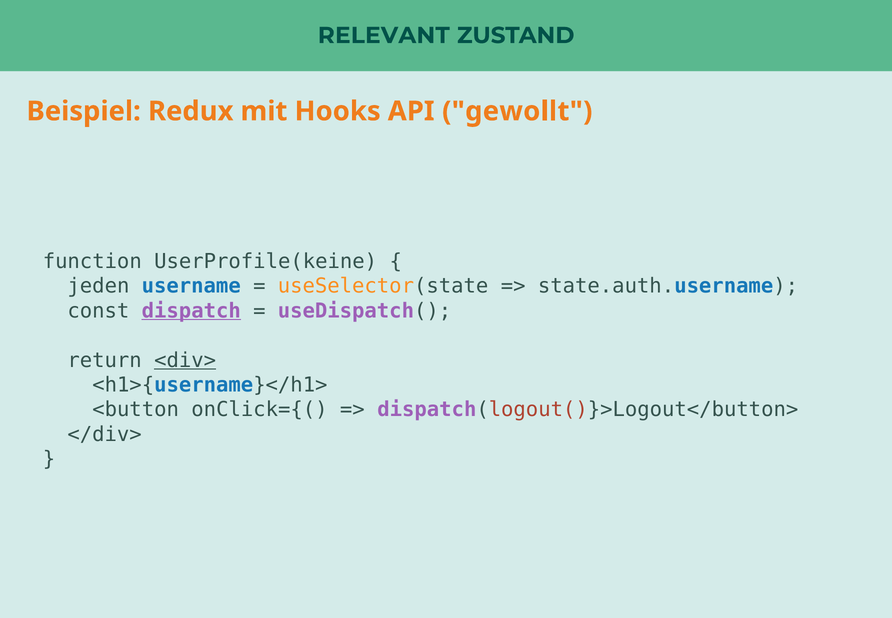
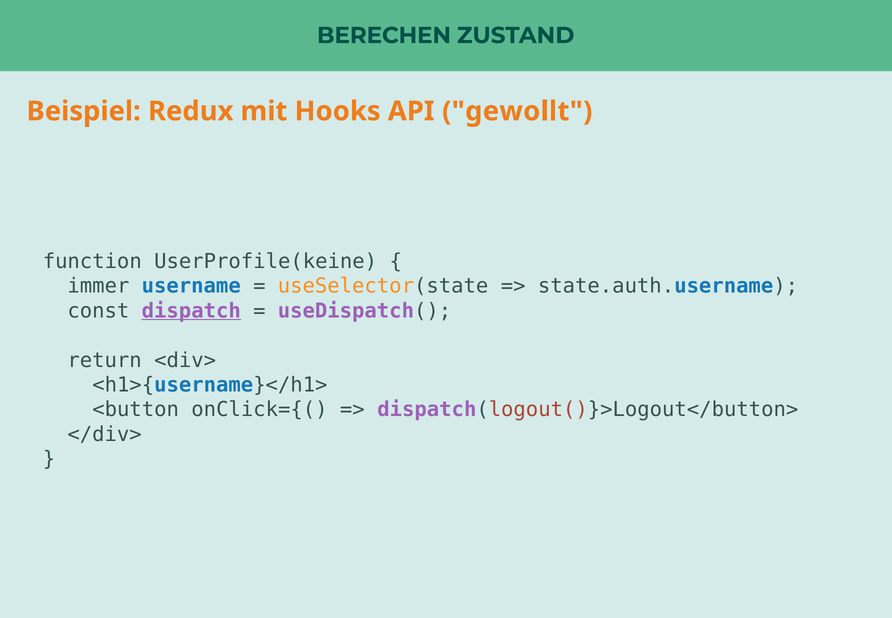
RELEVANT: RELEVANT -> BERECHEN
jeden: jeden -> immer
<div> underline: present -> none
